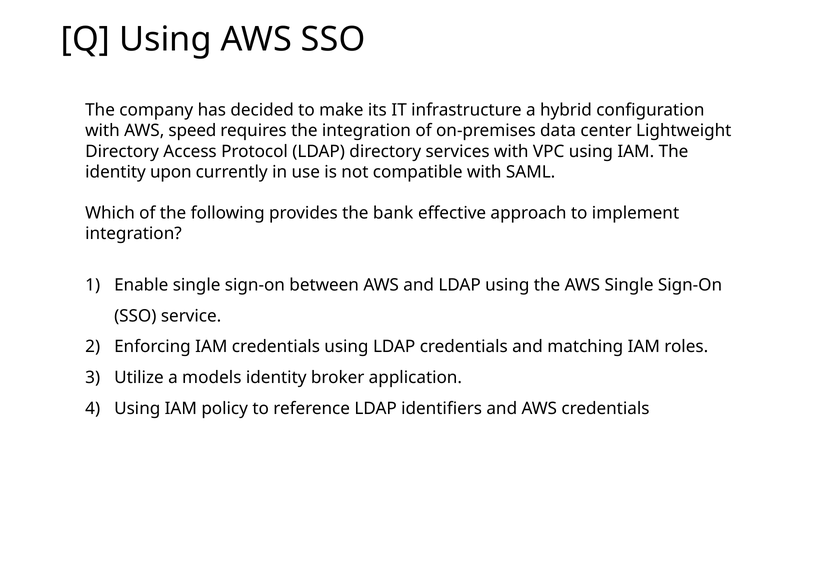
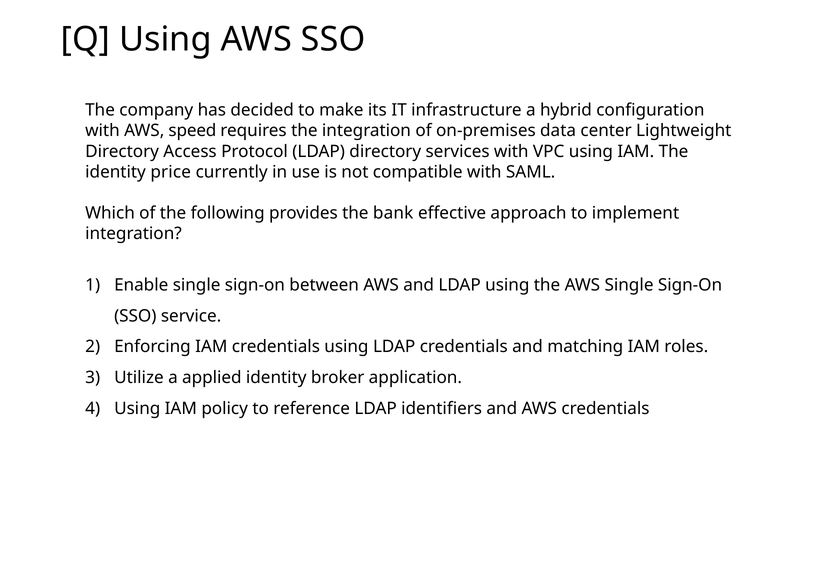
upon: upon -> price
models: models -> applied
